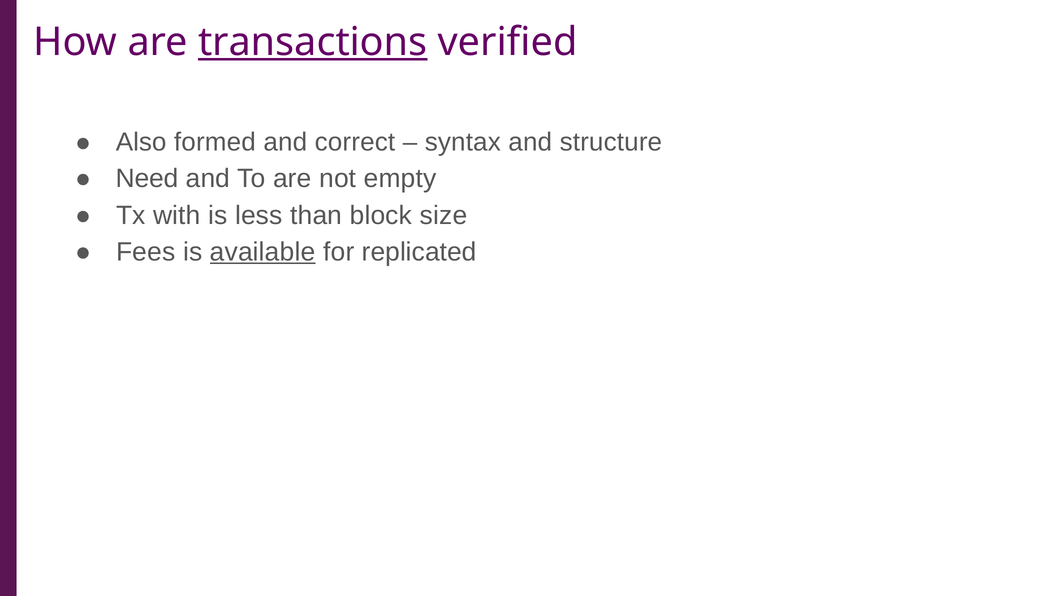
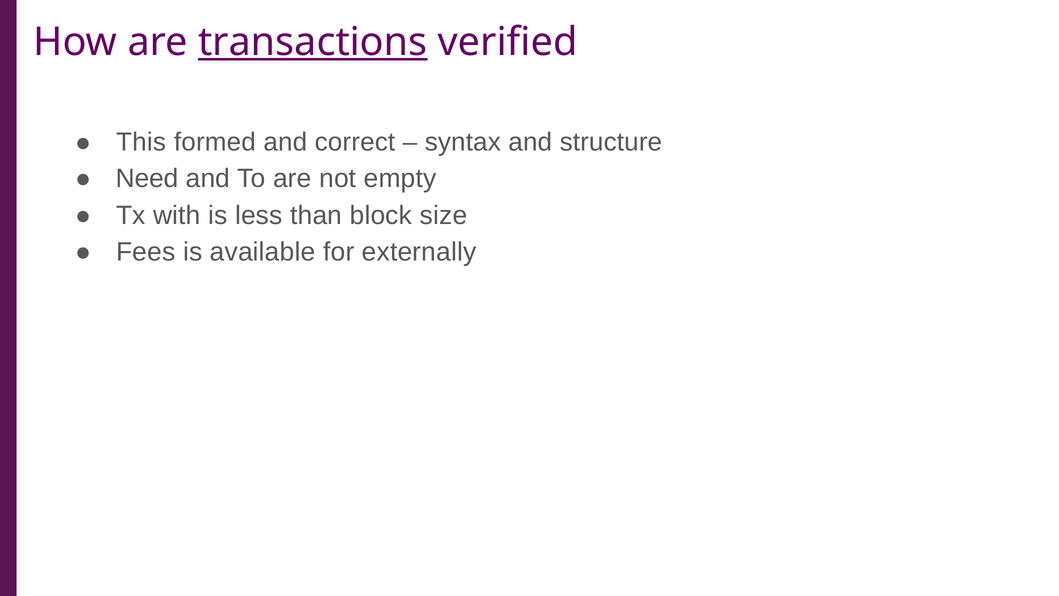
Also: Also -> This
available underline: present -> none
replicated: replicated -> externally
